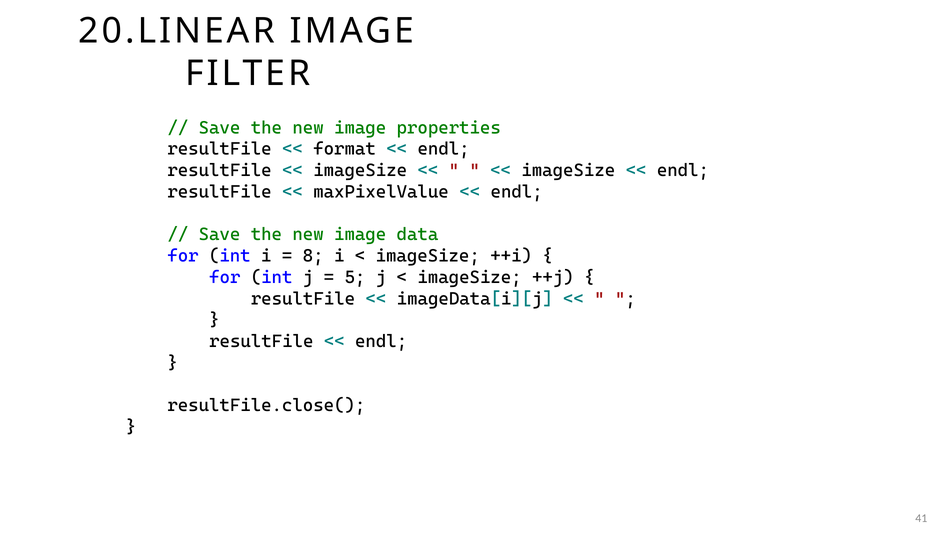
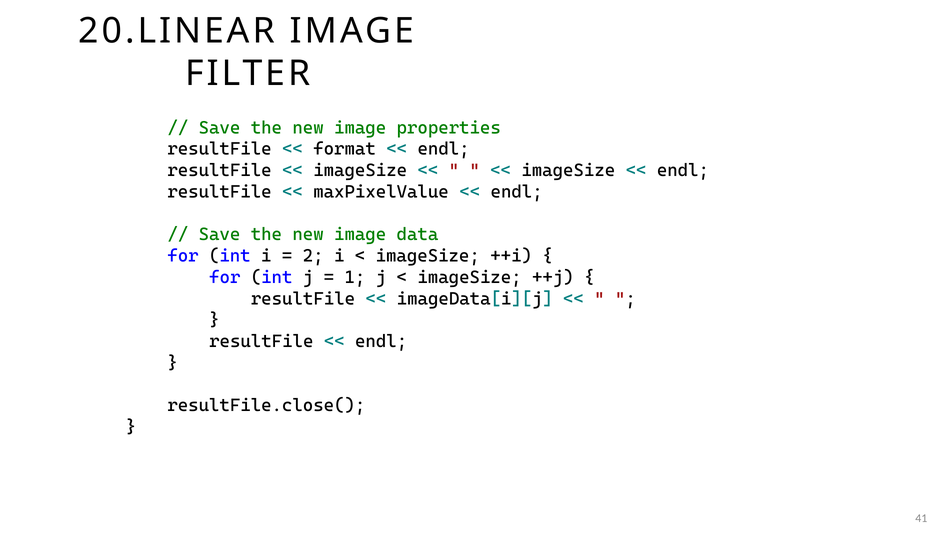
8: 8 -> 2
5: 5 -> 1
